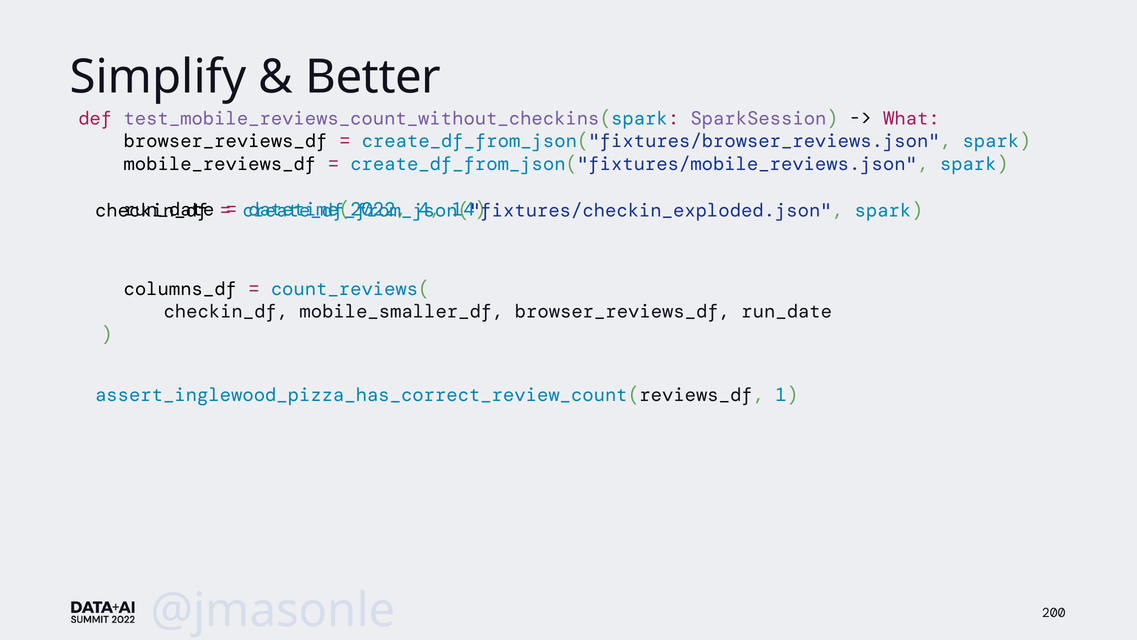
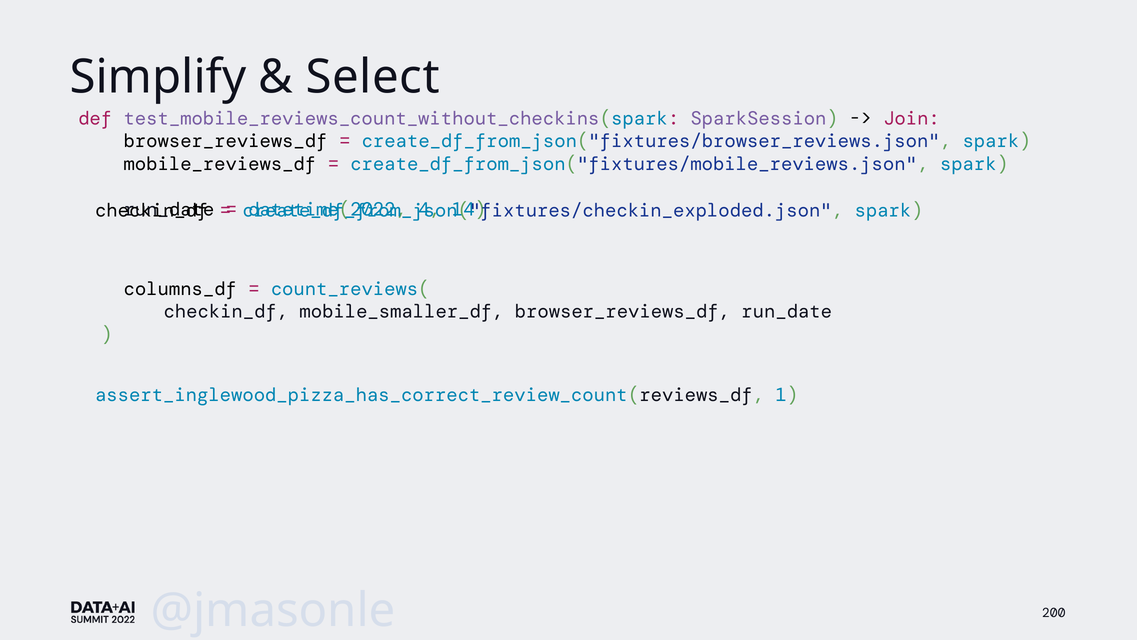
Better: Better -> Select
What: What -> Join
